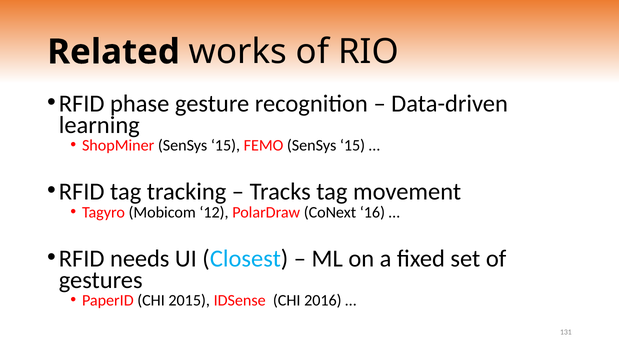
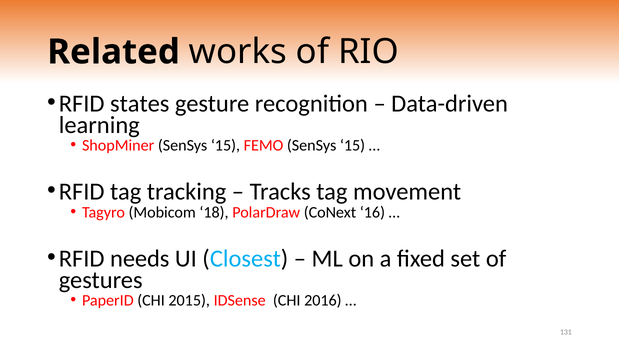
phase: phase -> states
12: 12 -> 18
